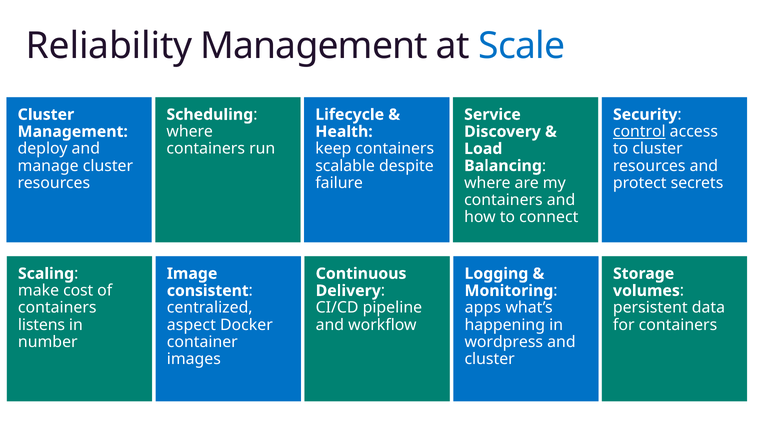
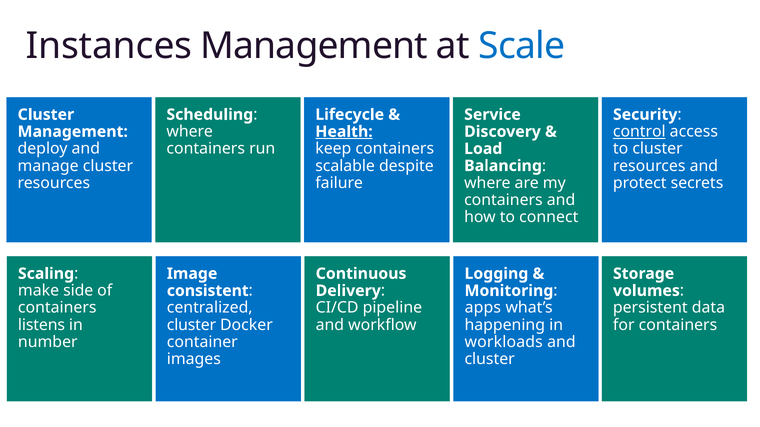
Reliability: Reliability -> Instances
Health underline: none -> present
cost: cost -> side
aspect at (191, 325): aspect -> cluster
wordpress: wordpress -> workloads
